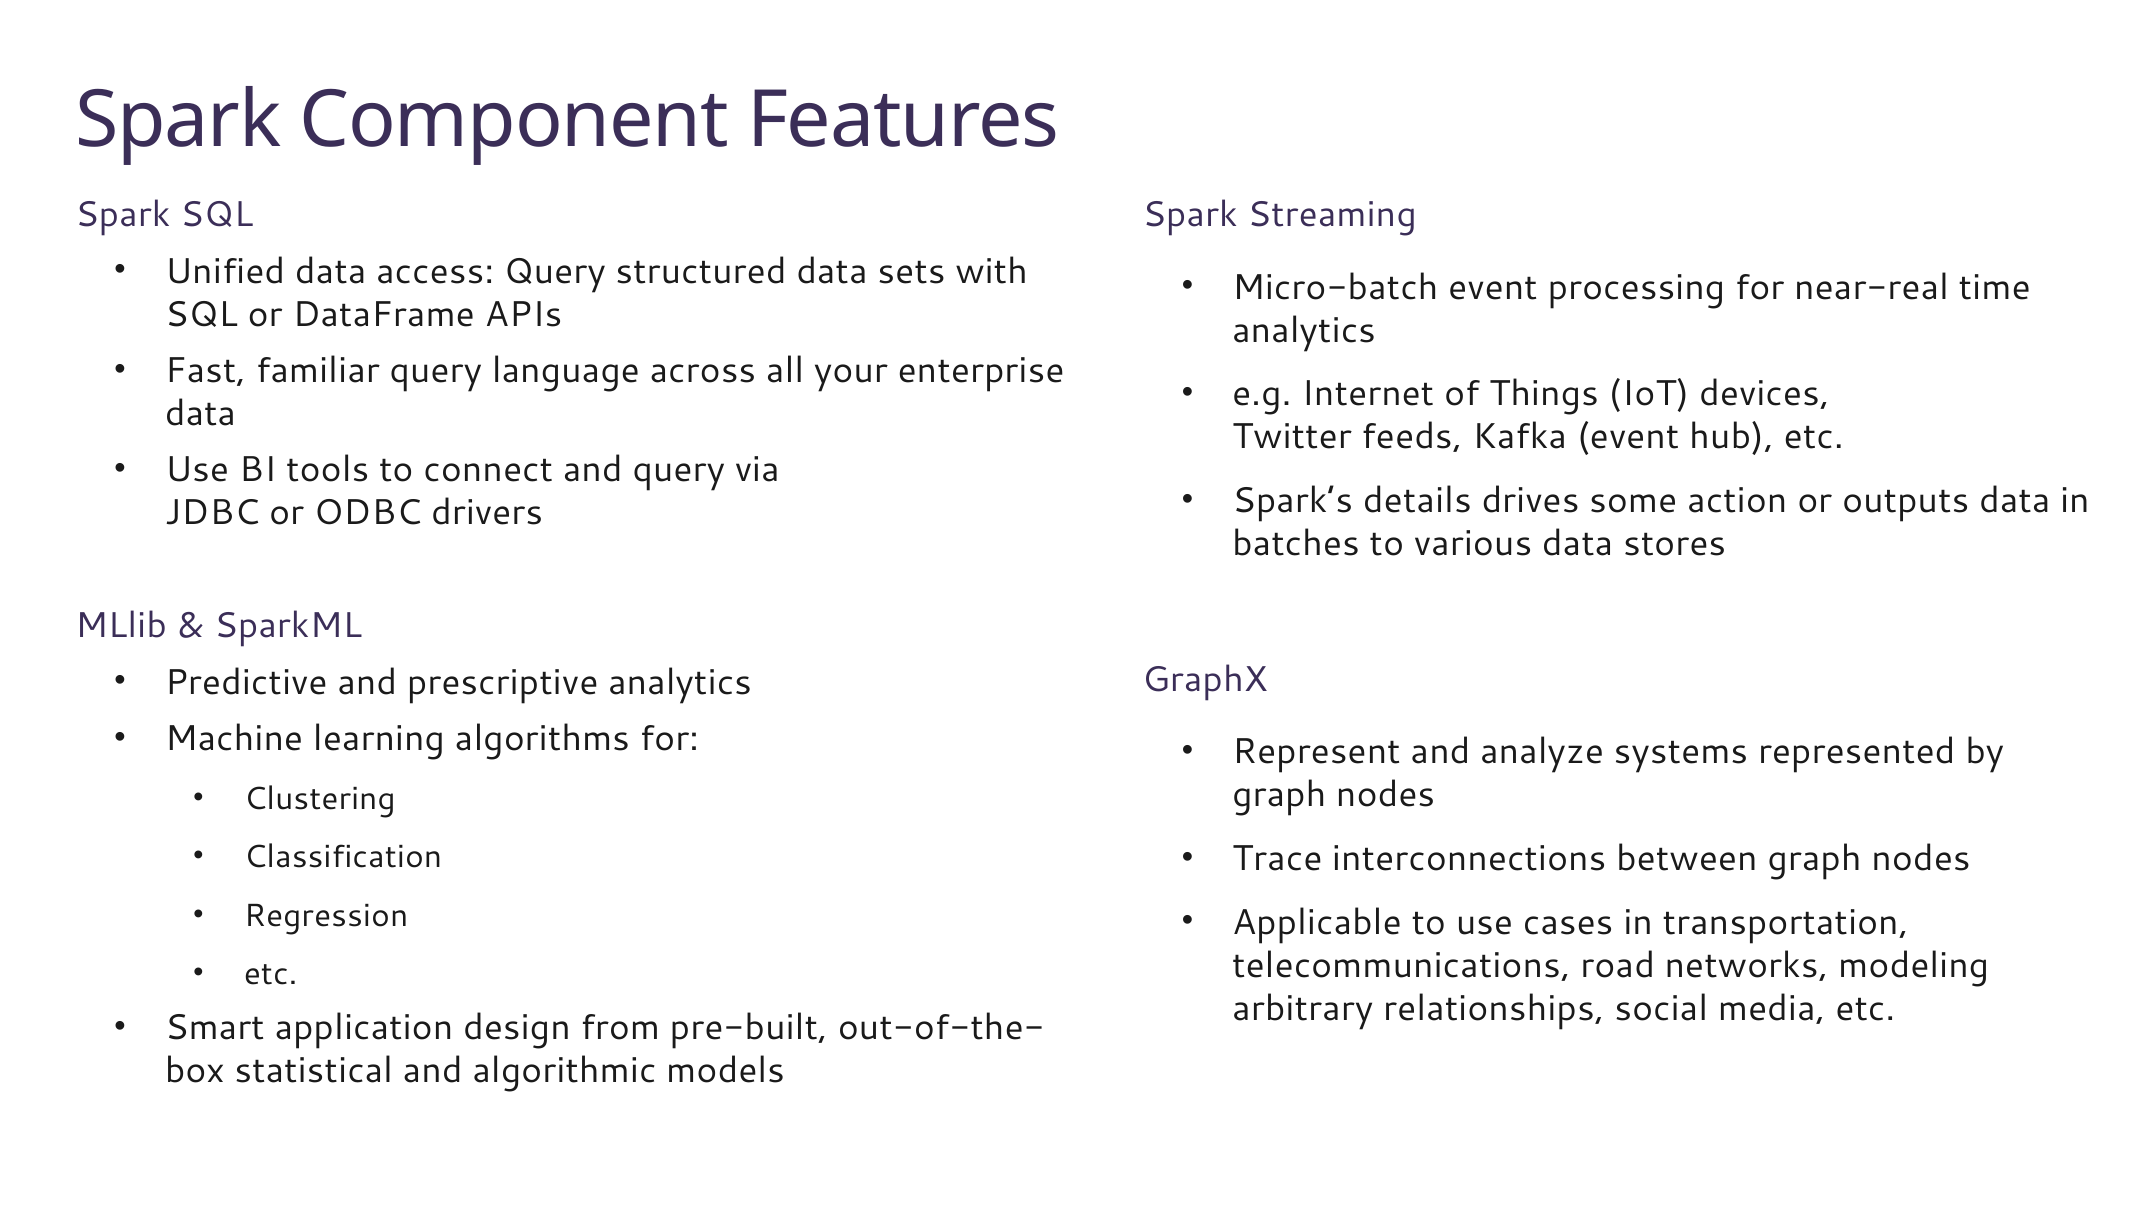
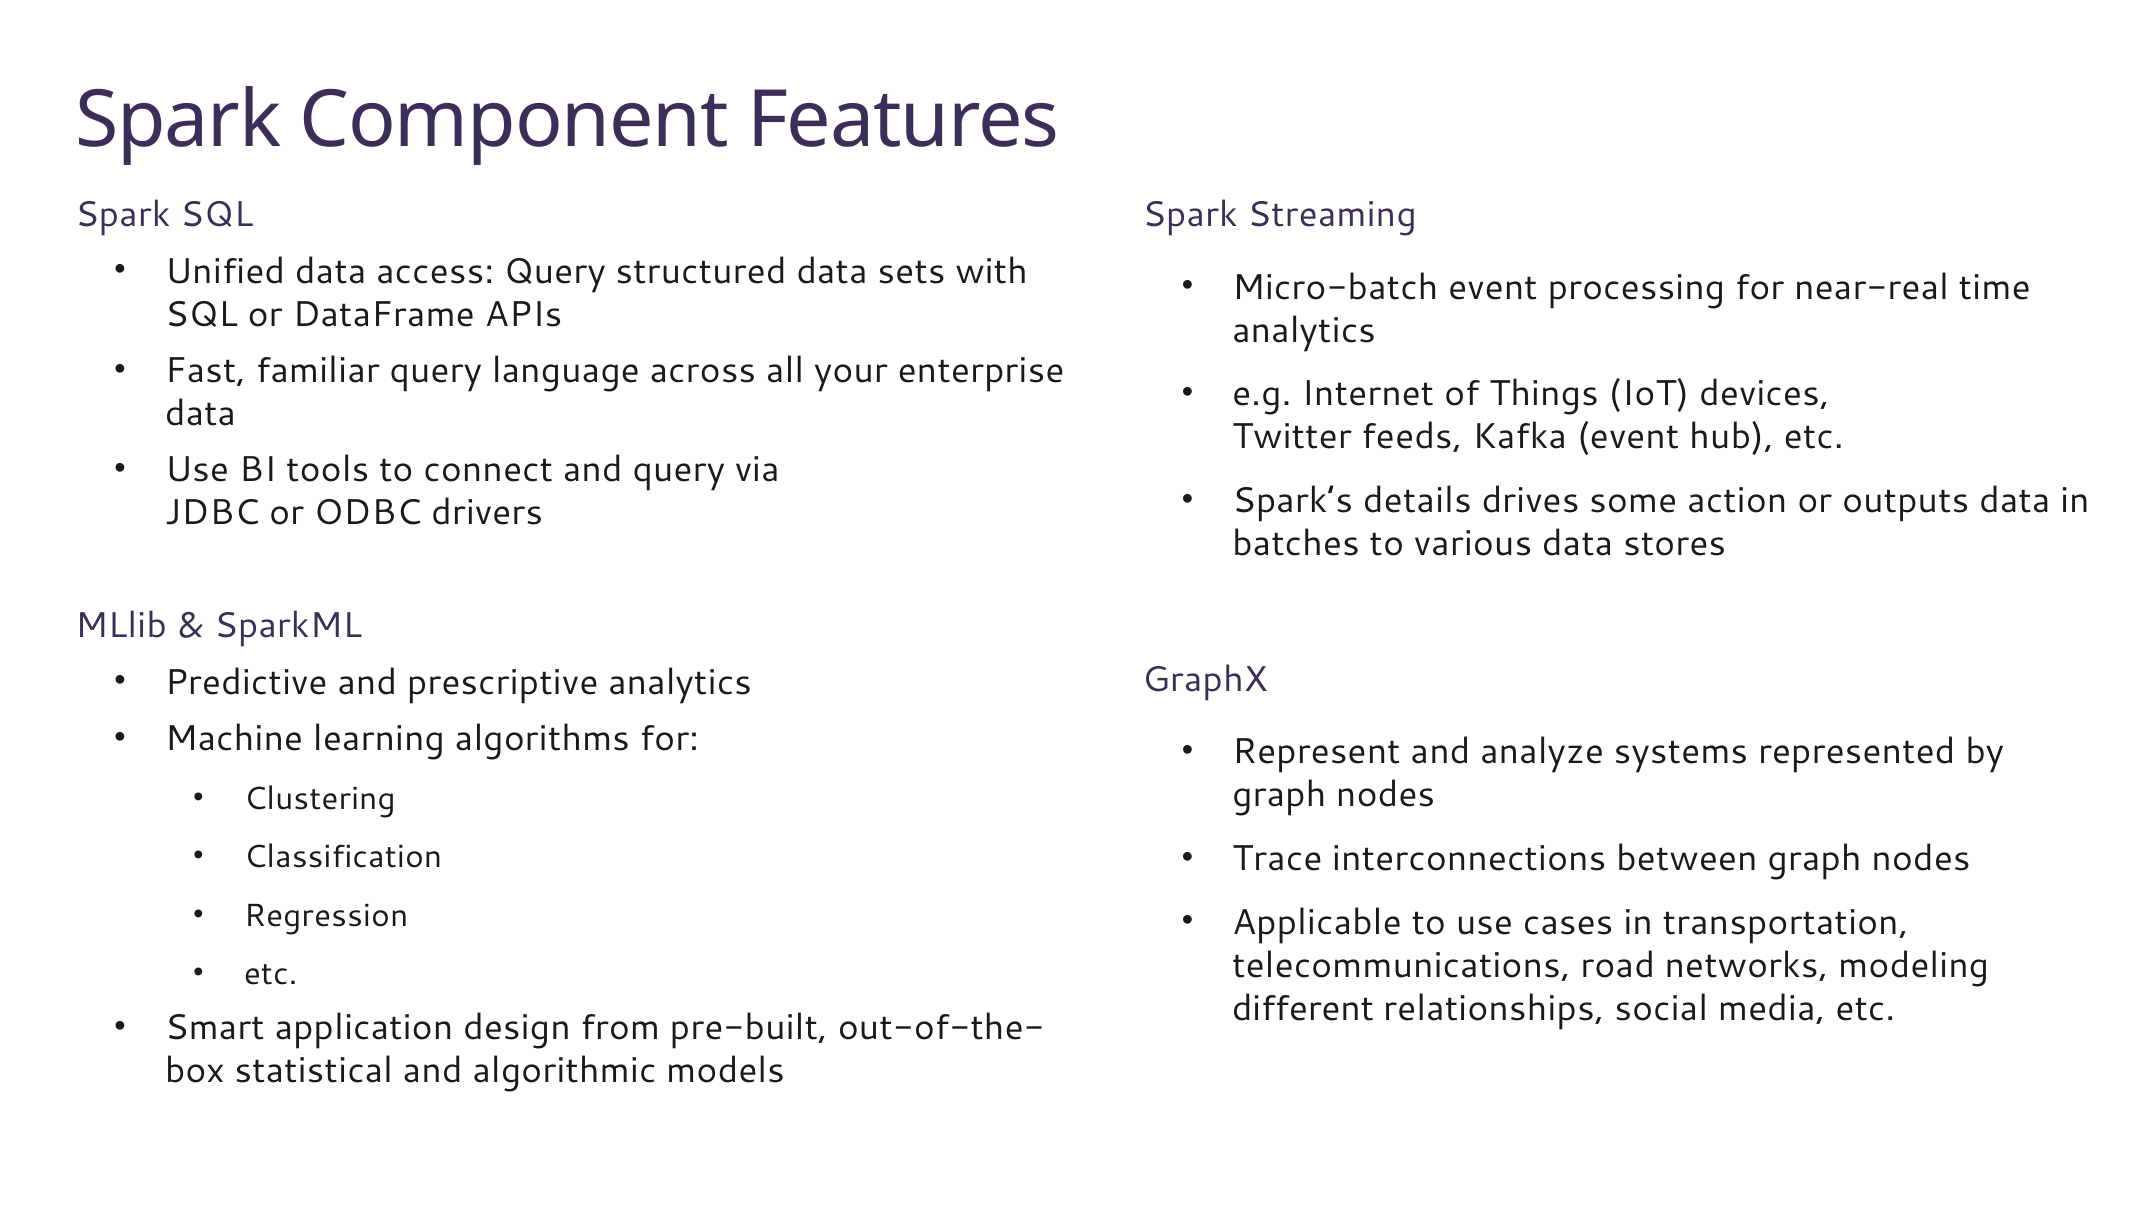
arbitrary: arbitrary -> different
